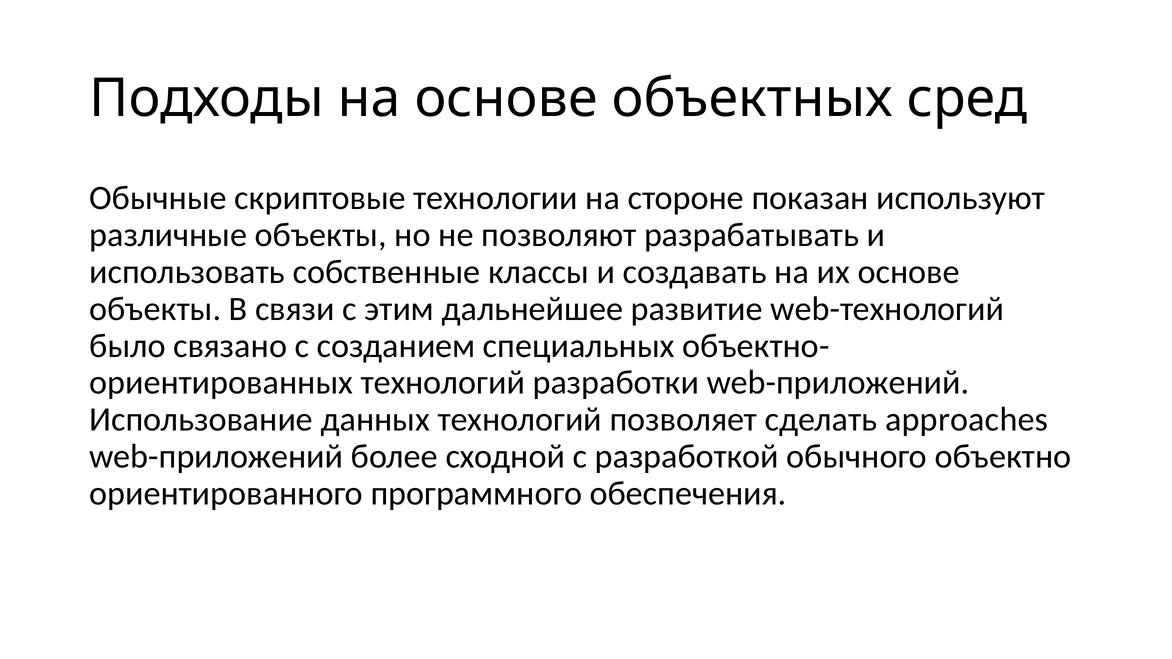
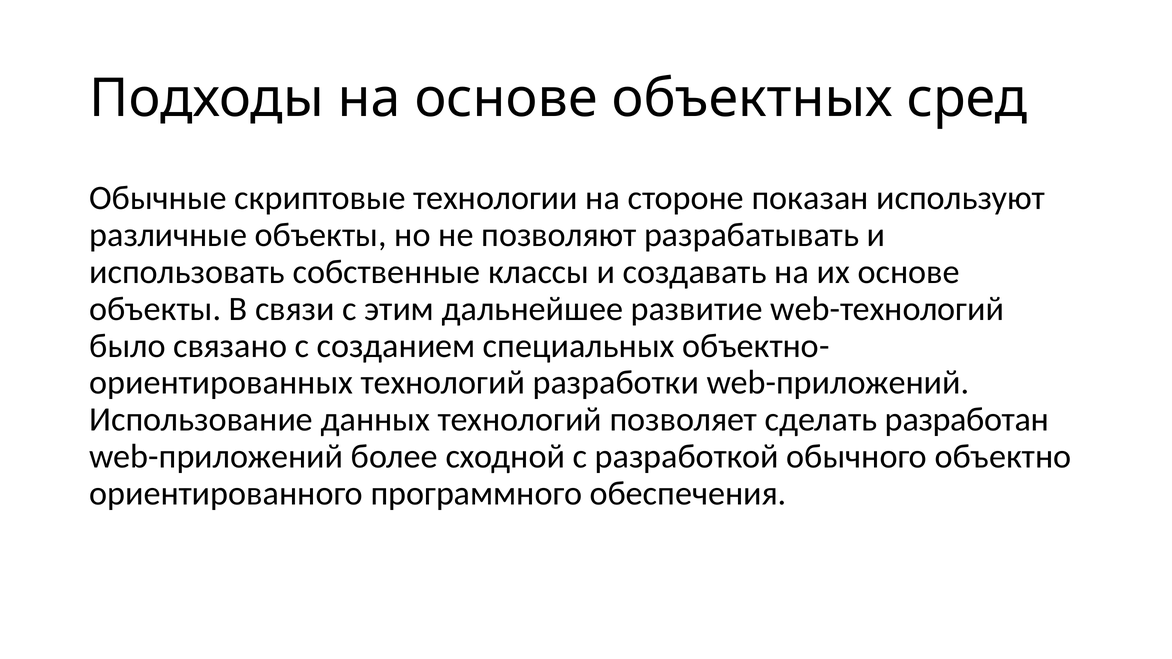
approaches: approaches -> разработан
